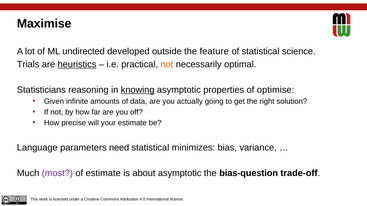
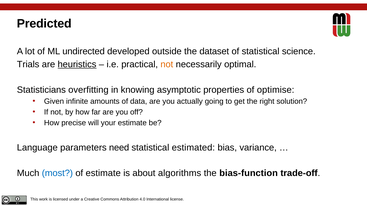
Maximise: Maximise -> Predicted
the feature: feature -> dataset
reasoning: reasoning -> overfitting
knowing underline: present -> none
minimizes: minimizes -> estimated
most colour: purple -> blue
about asymptotic: asymptotic -> algorithms
bias-question: bias-question -> bias-function
